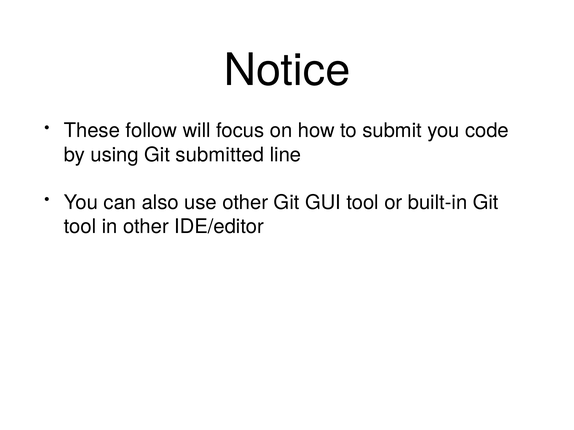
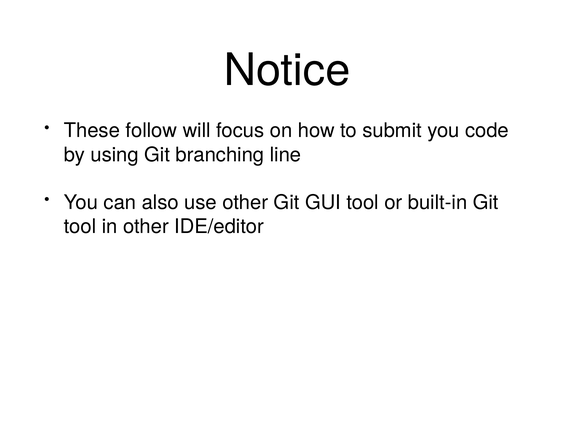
submitted: submitted -> branching
